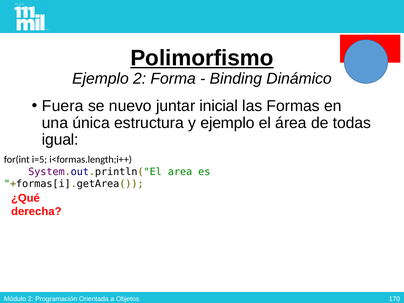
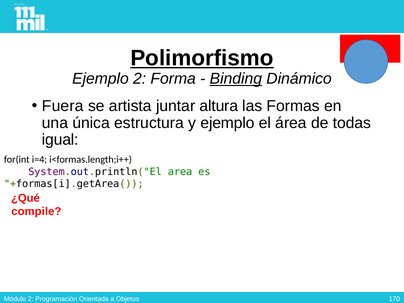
Binding underline: none -> present
nuevo: nuevo -> artista
inicial: inicial -> altura
i=5: i=5 -> i=4
derecha: derecha -> compile
